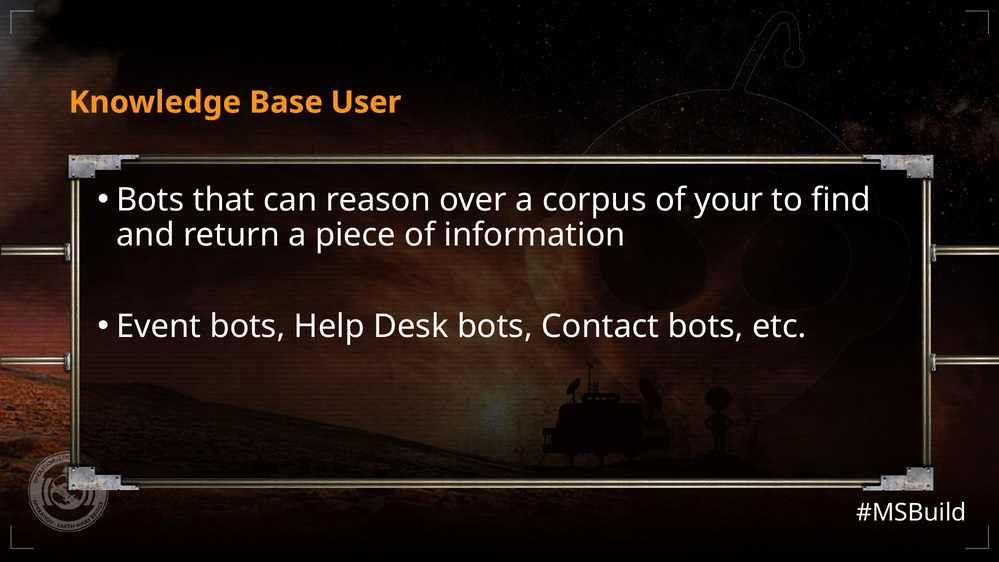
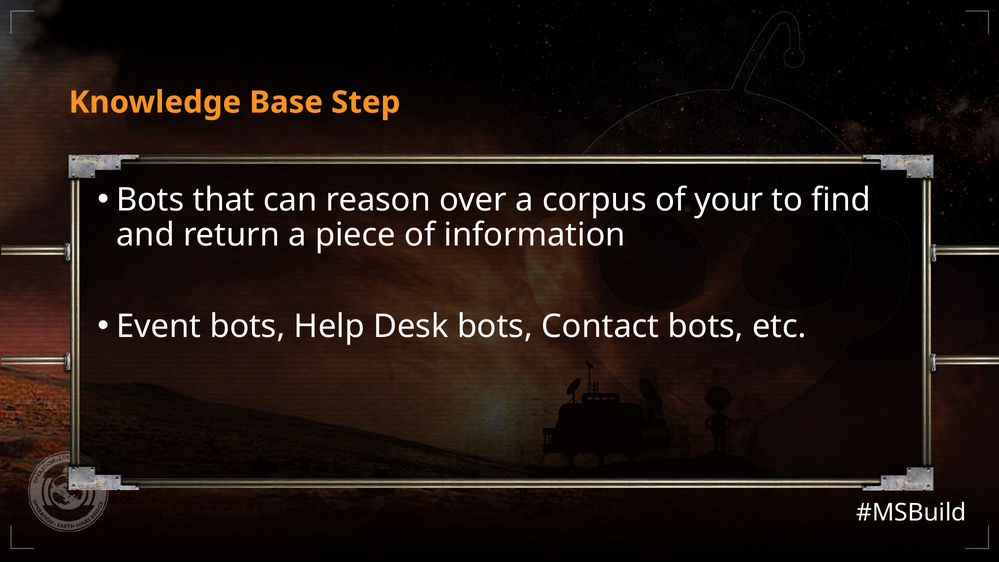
User: User -> Step
